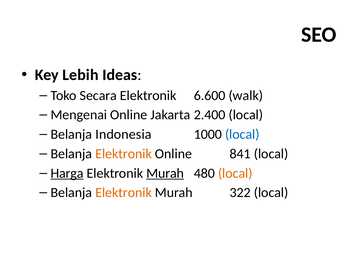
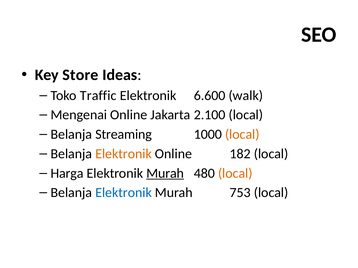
Lebih: Lebih -> Store
Secara: Secara -> Traffic
2.400: 2.400 -> 2.100
Indonesia: Indonesia -> Streaming
local at (242, 135) colour: blue -> orange
841: 841 -> 182
Harga underline: present -> none
Elektronik at (124, 193) colour: orange -> blue
322: 322 -> 753
